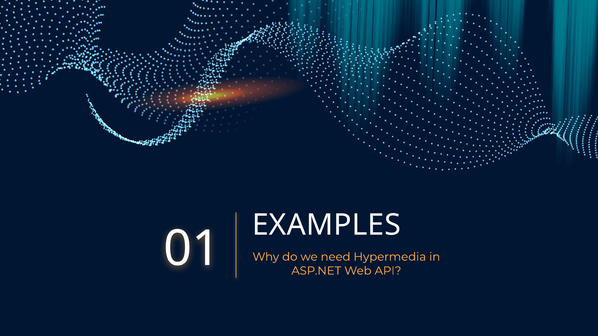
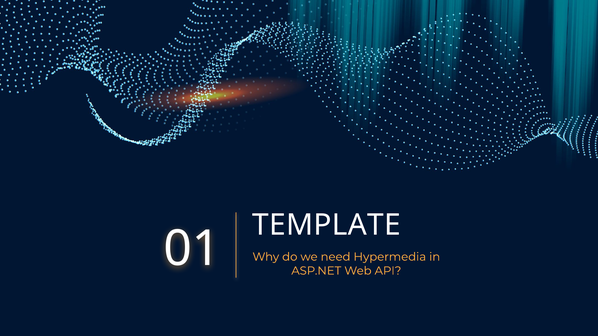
EXAMPLES: EXAMPLES -> TEMPLATE
